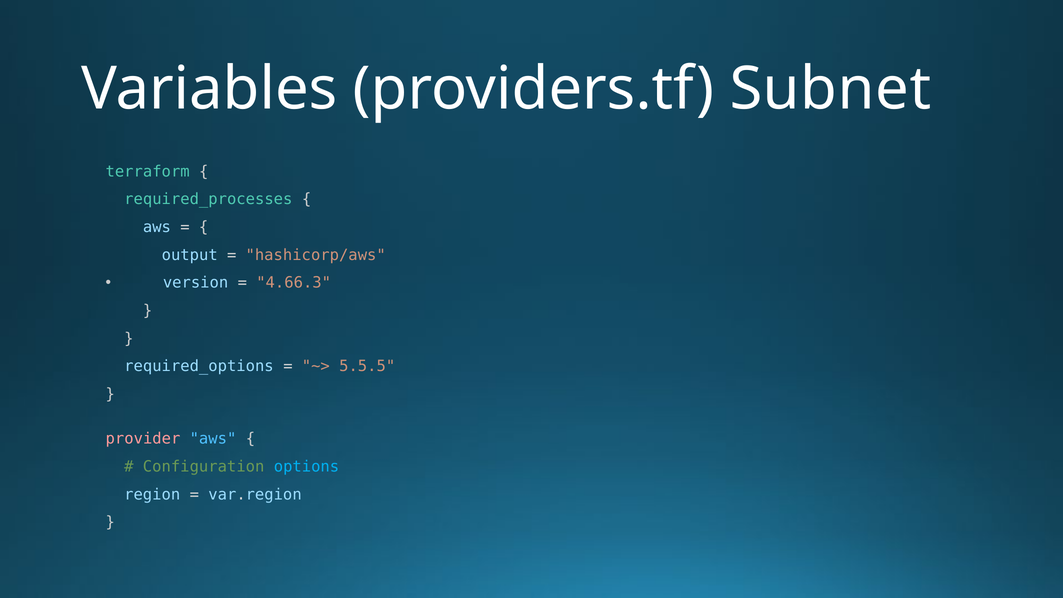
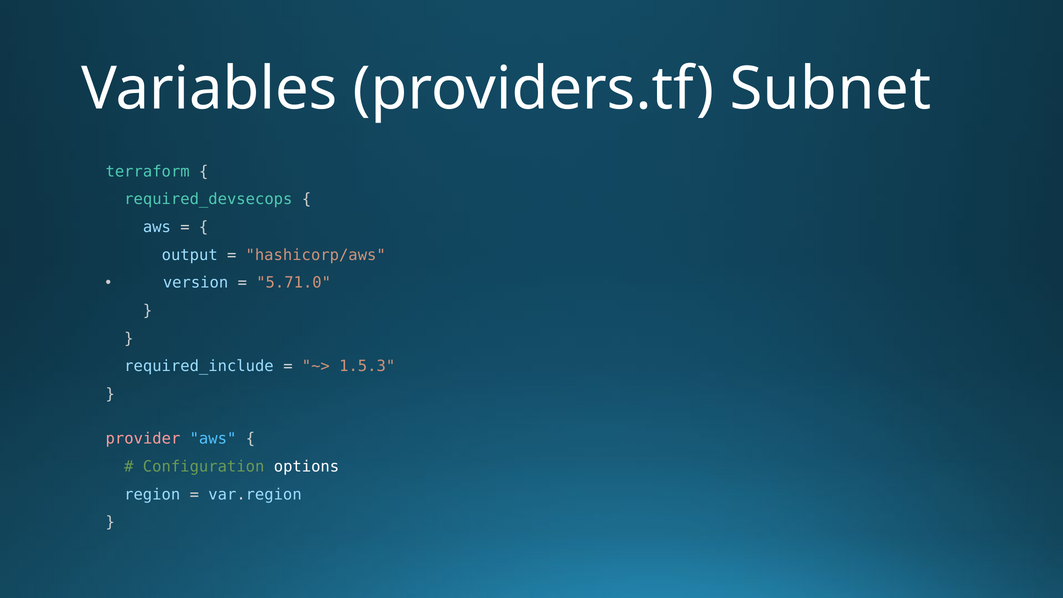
required_processes: required_processes -> required_devsecops
4.66.3: 4.66.3 -> 5.71.0
required_options: required_options -> required_include
5.5.5: 5.5.5 -> 1.5.3
options colour: light blue -> white
